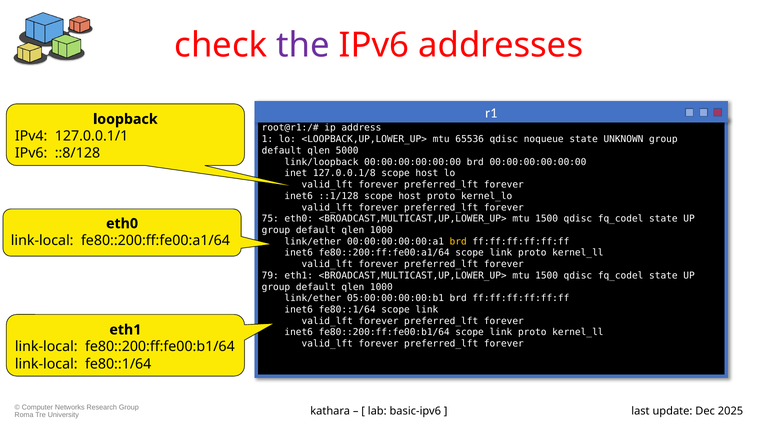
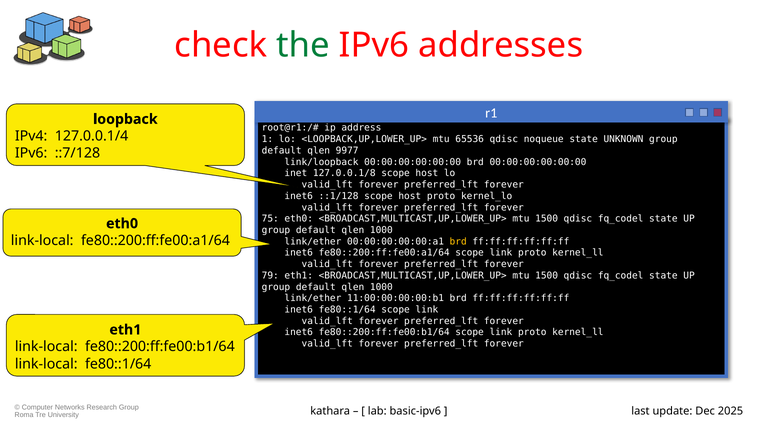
the colour: purple -> green
127.0.0.1/1: 127.0.0.1/1 -> 127.0.0.1/4
5000: 5000 -> 9977
::8/128: ::8/128 -> ::7/128
05:00:00:00:00:b1: 05:00:00:00:00:b1 -> 11:00:00:00:00:b1
